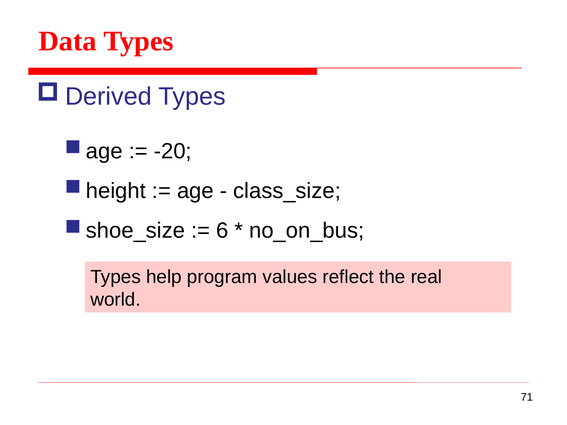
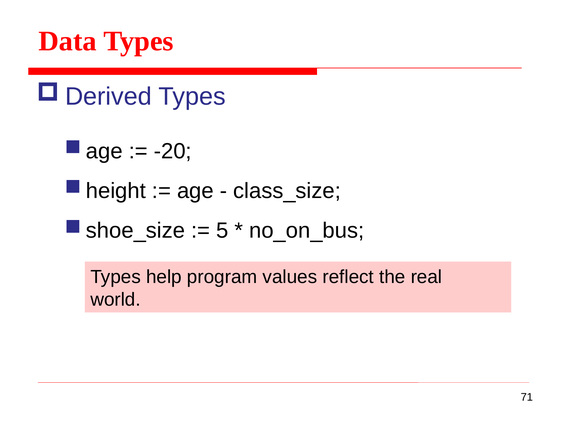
6: 6 -> 5
